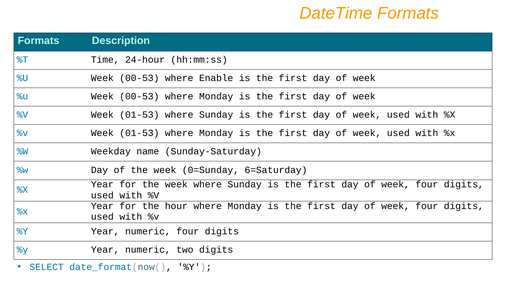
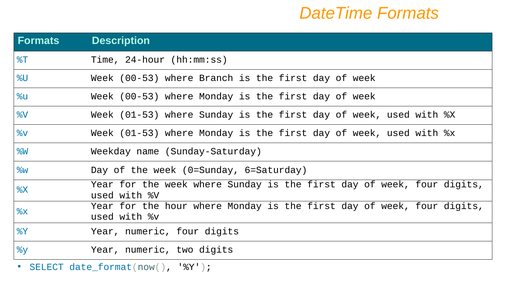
Enable: Enable -> Branch
